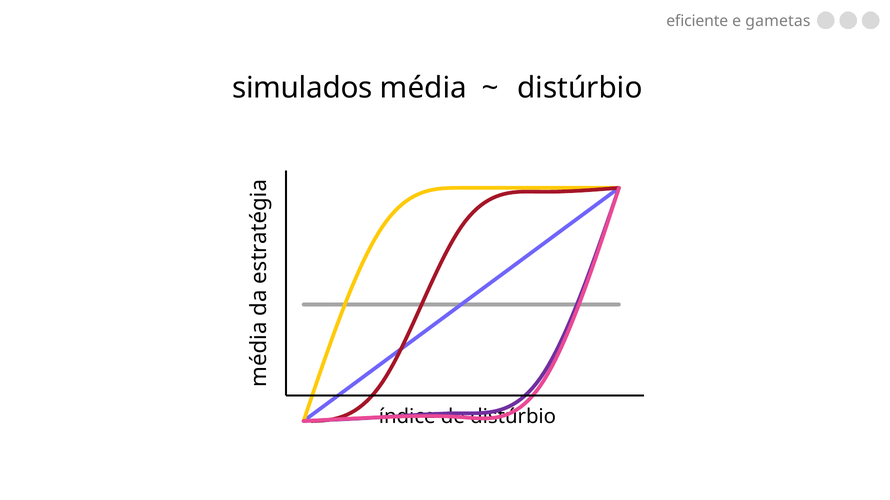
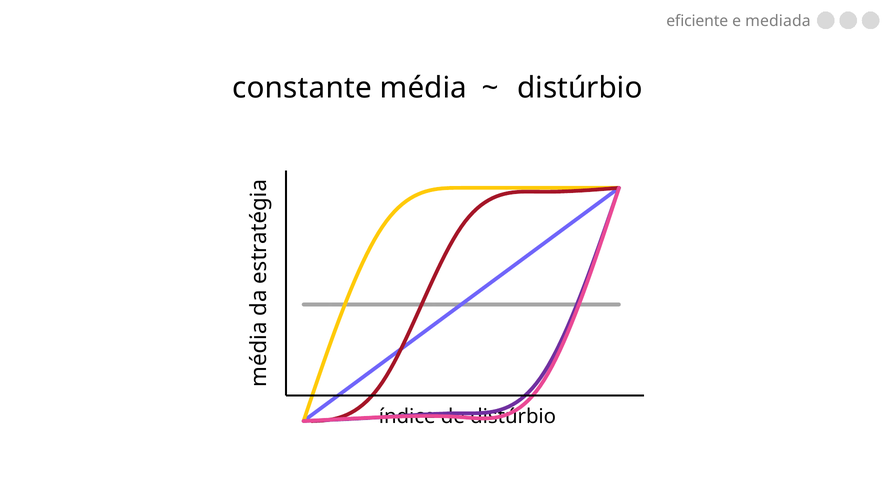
gametas: gametas -> mediada
simulados: simulados -> constante
